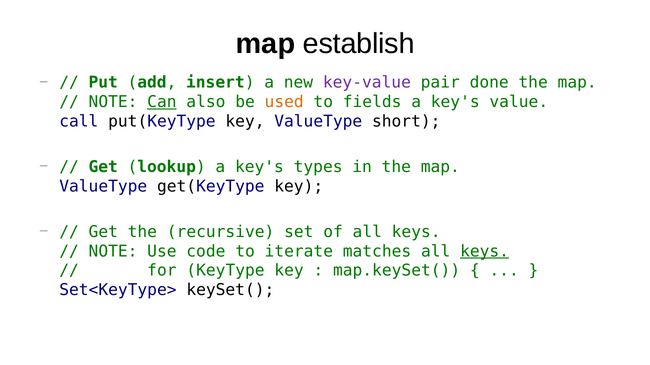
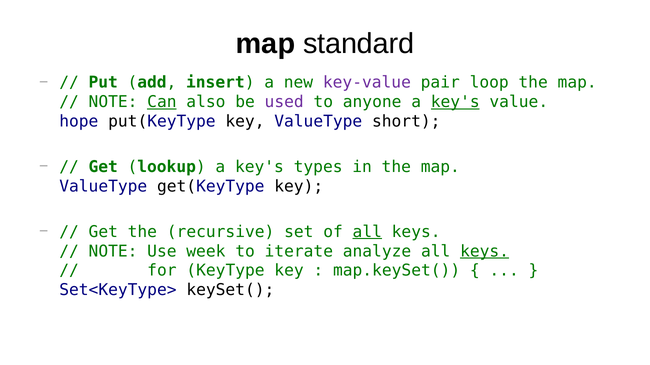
establish: establish -> standard
done: done -> loop
used colour: orange -> purple
fields: fields -> anyone
key's at (455, 102) underline: none -> present
call: call -> hope
all at (367, 232) underline: none -> present
code: code -> week
matches: matches -> analyze
